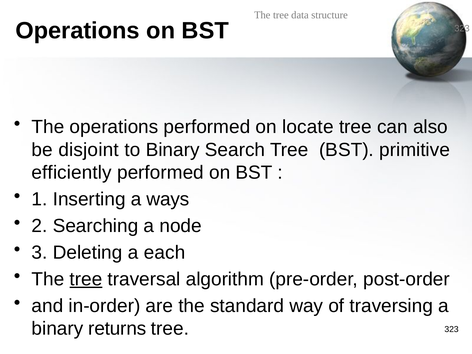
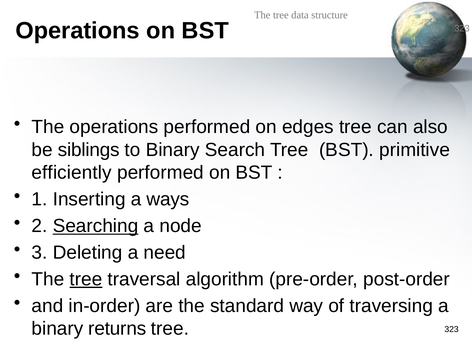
locate: locate -> edges
disjoint: disjoint -> siblings
Searching underline: none -> present
each: each -> need
